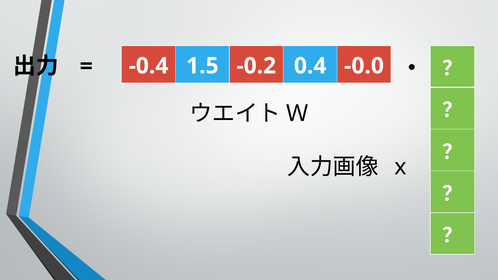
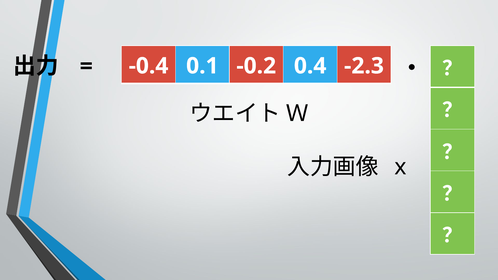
1.5: 1.5 -> 0.1
-0.0: -0.0 -> -2.3
